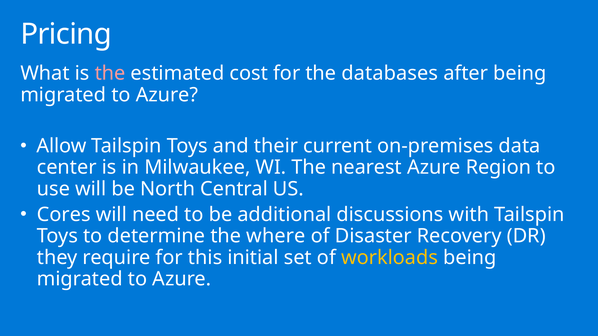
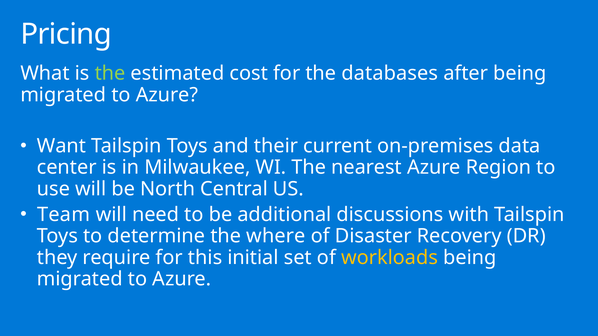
the at (110, 73) colour: pink -> light green
Allow: Allow -> Want
Cores: Cores -> Team
